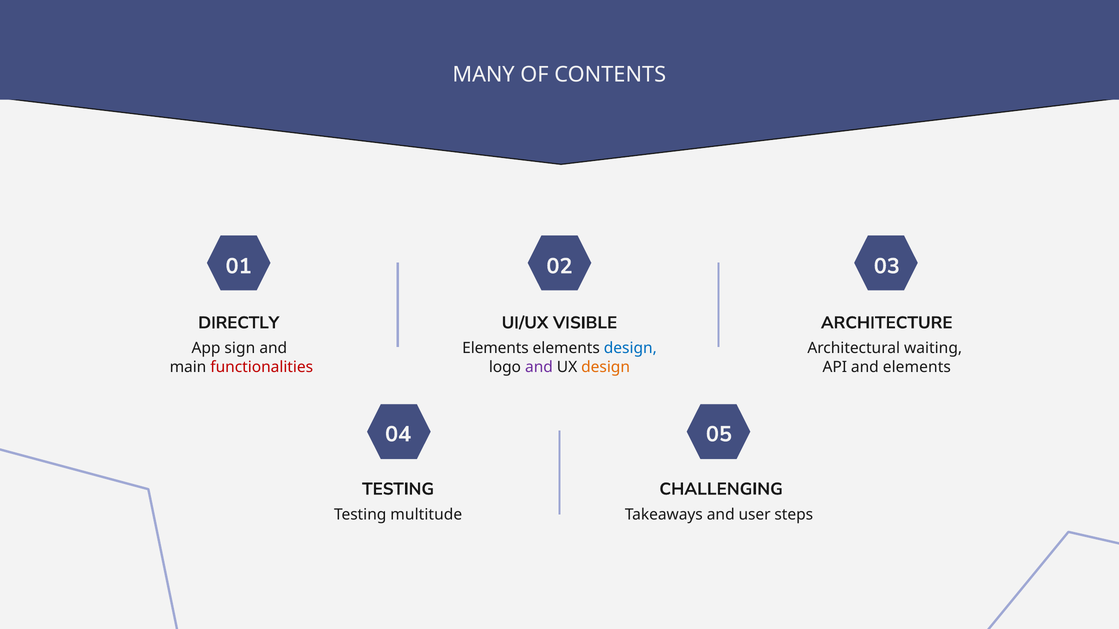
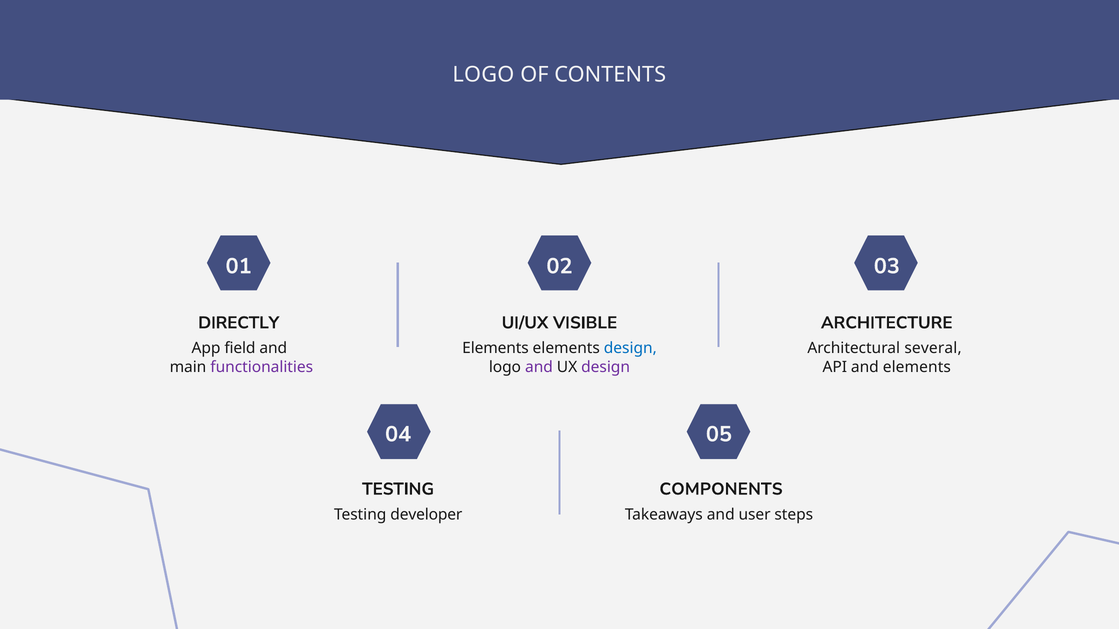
MANY at (484, 75): MANY -> LOGO
sign: sign -> field
waiting: waiting -> several
functionalities colour: red -> purple
design at (606, 367) colour: orange -> purple
CHALLENGING: CHALLENGING -> COMPONENTS
multitude: multitude -> developer
